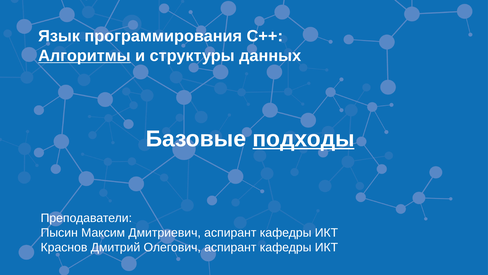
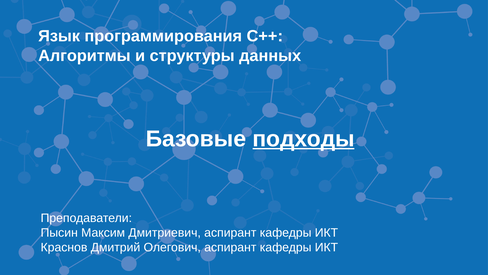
Алгоритмы underline: present -> none
